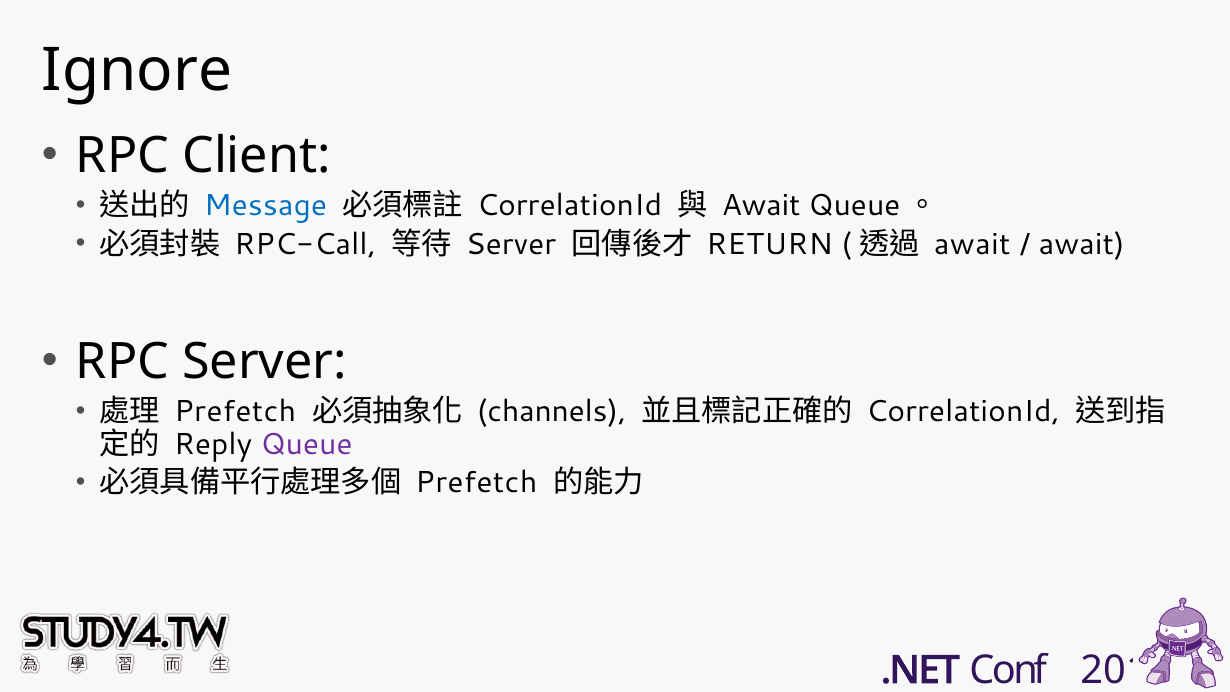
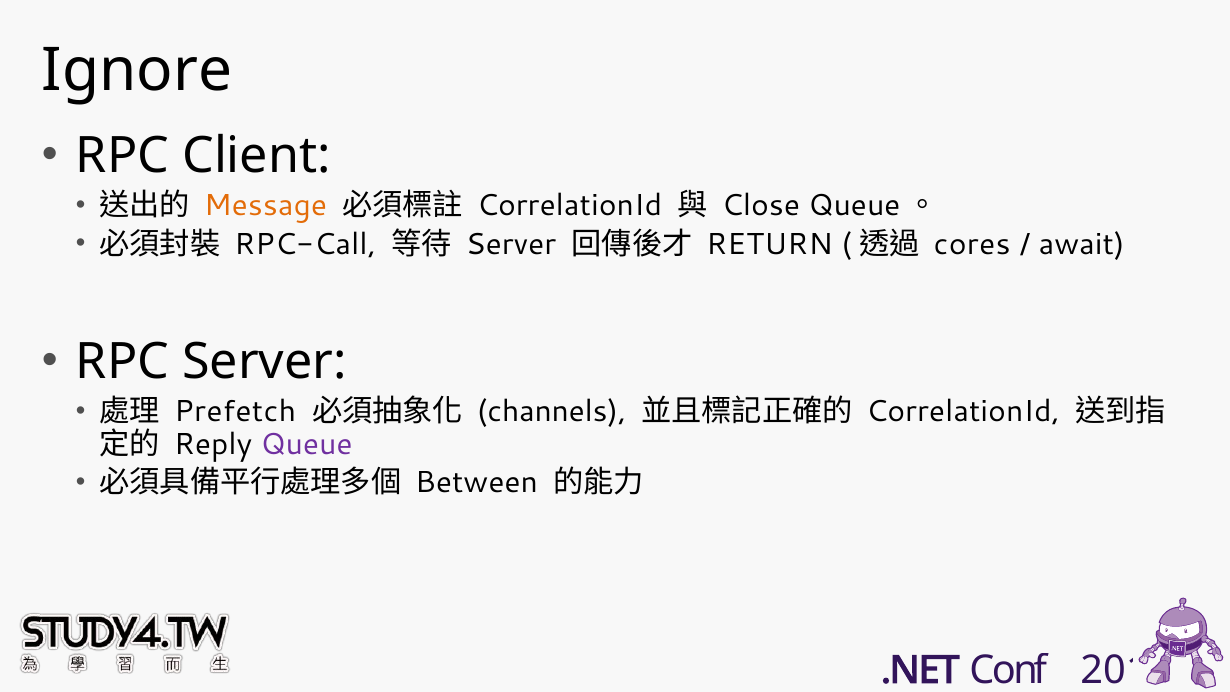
Message colour: blue -> orange
Await at (761, 206): Await -> Close
await at (972, 244): await -> cores
Prefetch at (476, 483): Prefetch -> Between
